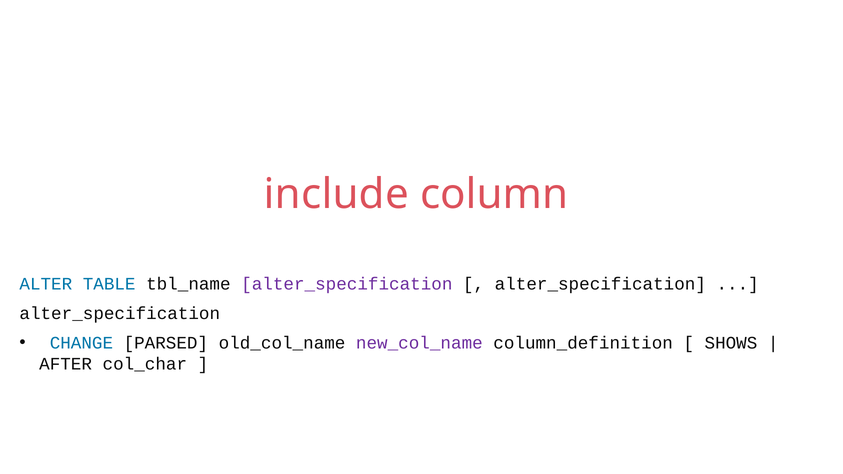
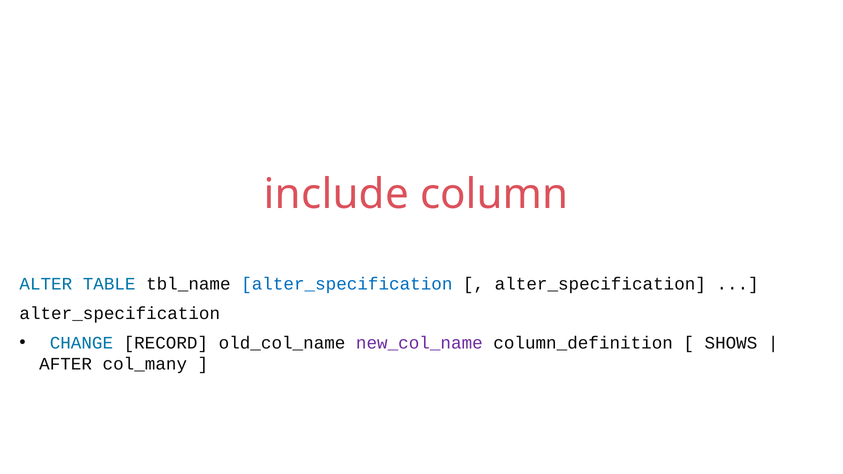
alter_specification at (347, 284) colour: purple -> blue
PARSED: PARSED -> RECORD
col_char: col_char -> col_many
